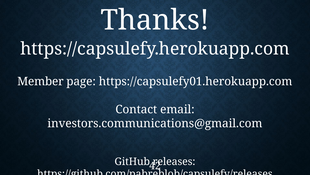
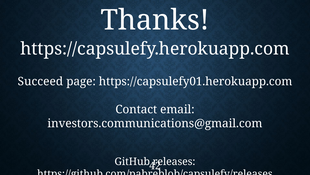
Member: Member -> Succeed
